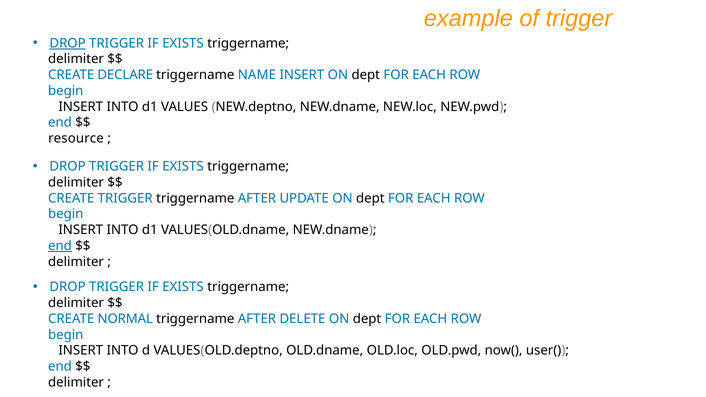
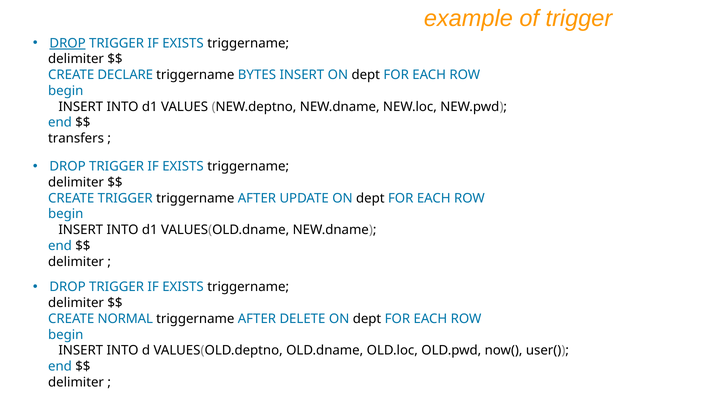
NAME: NAME -> BYTES
resource: resource -> transfers
end at (60, 246) underline: present -> none
